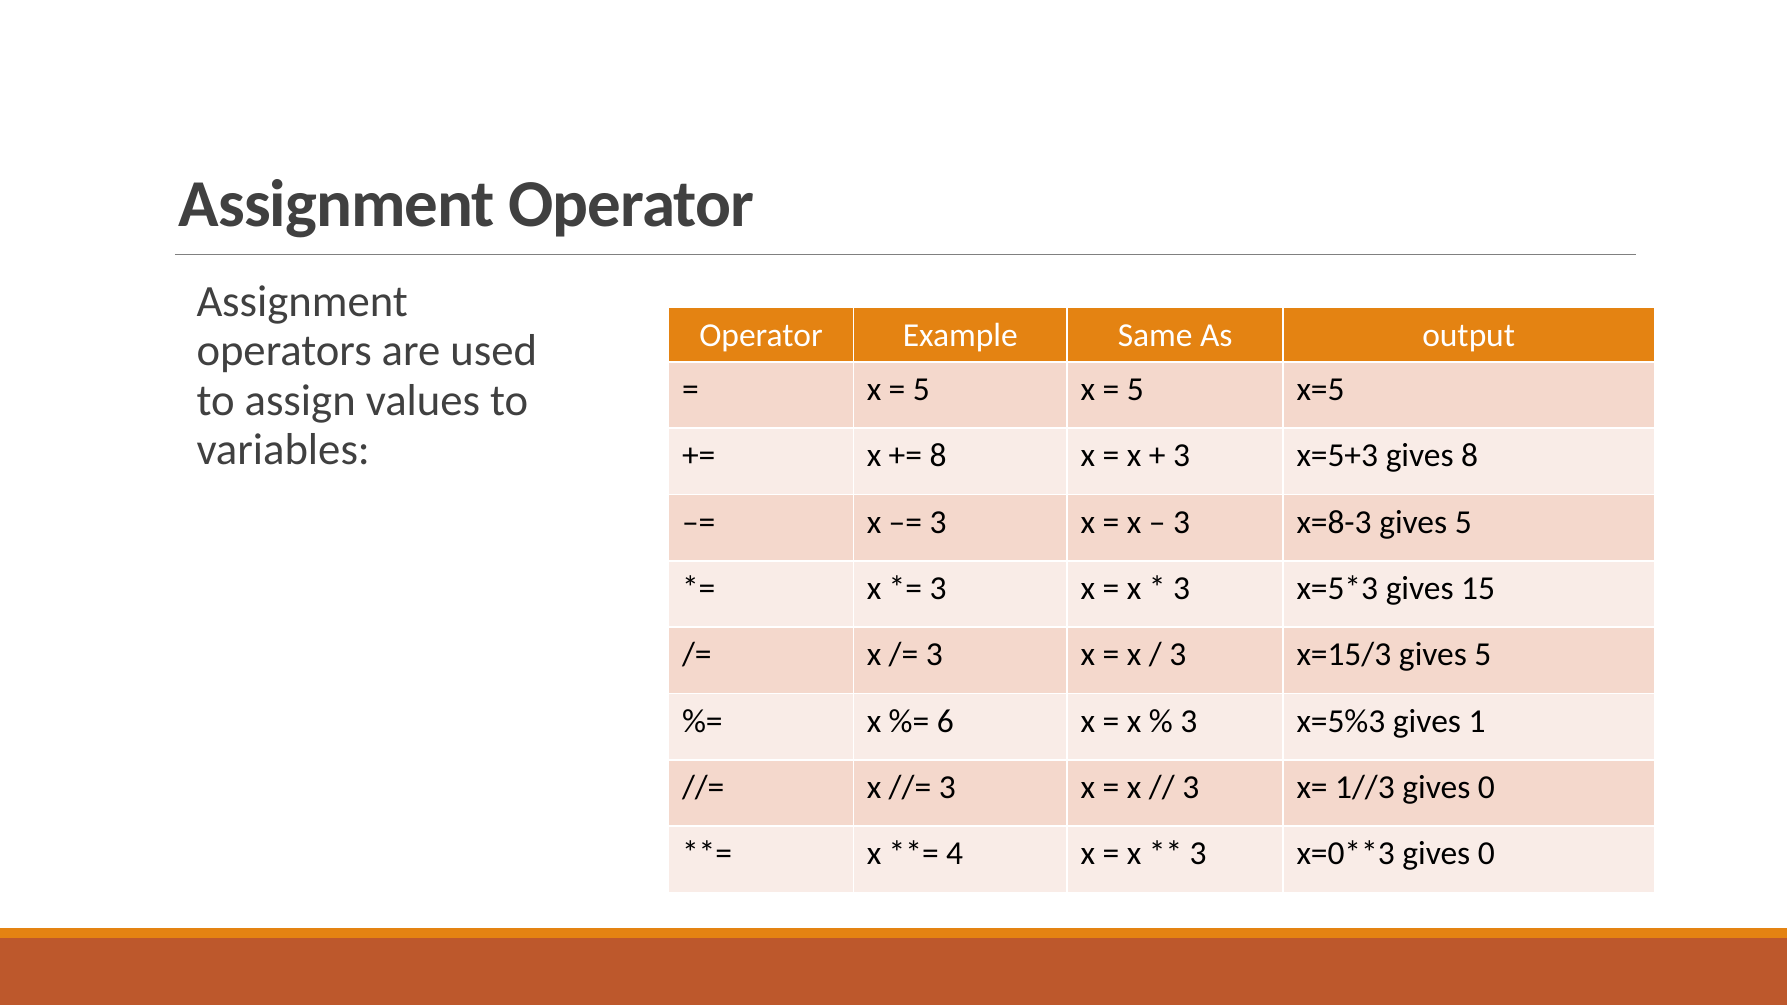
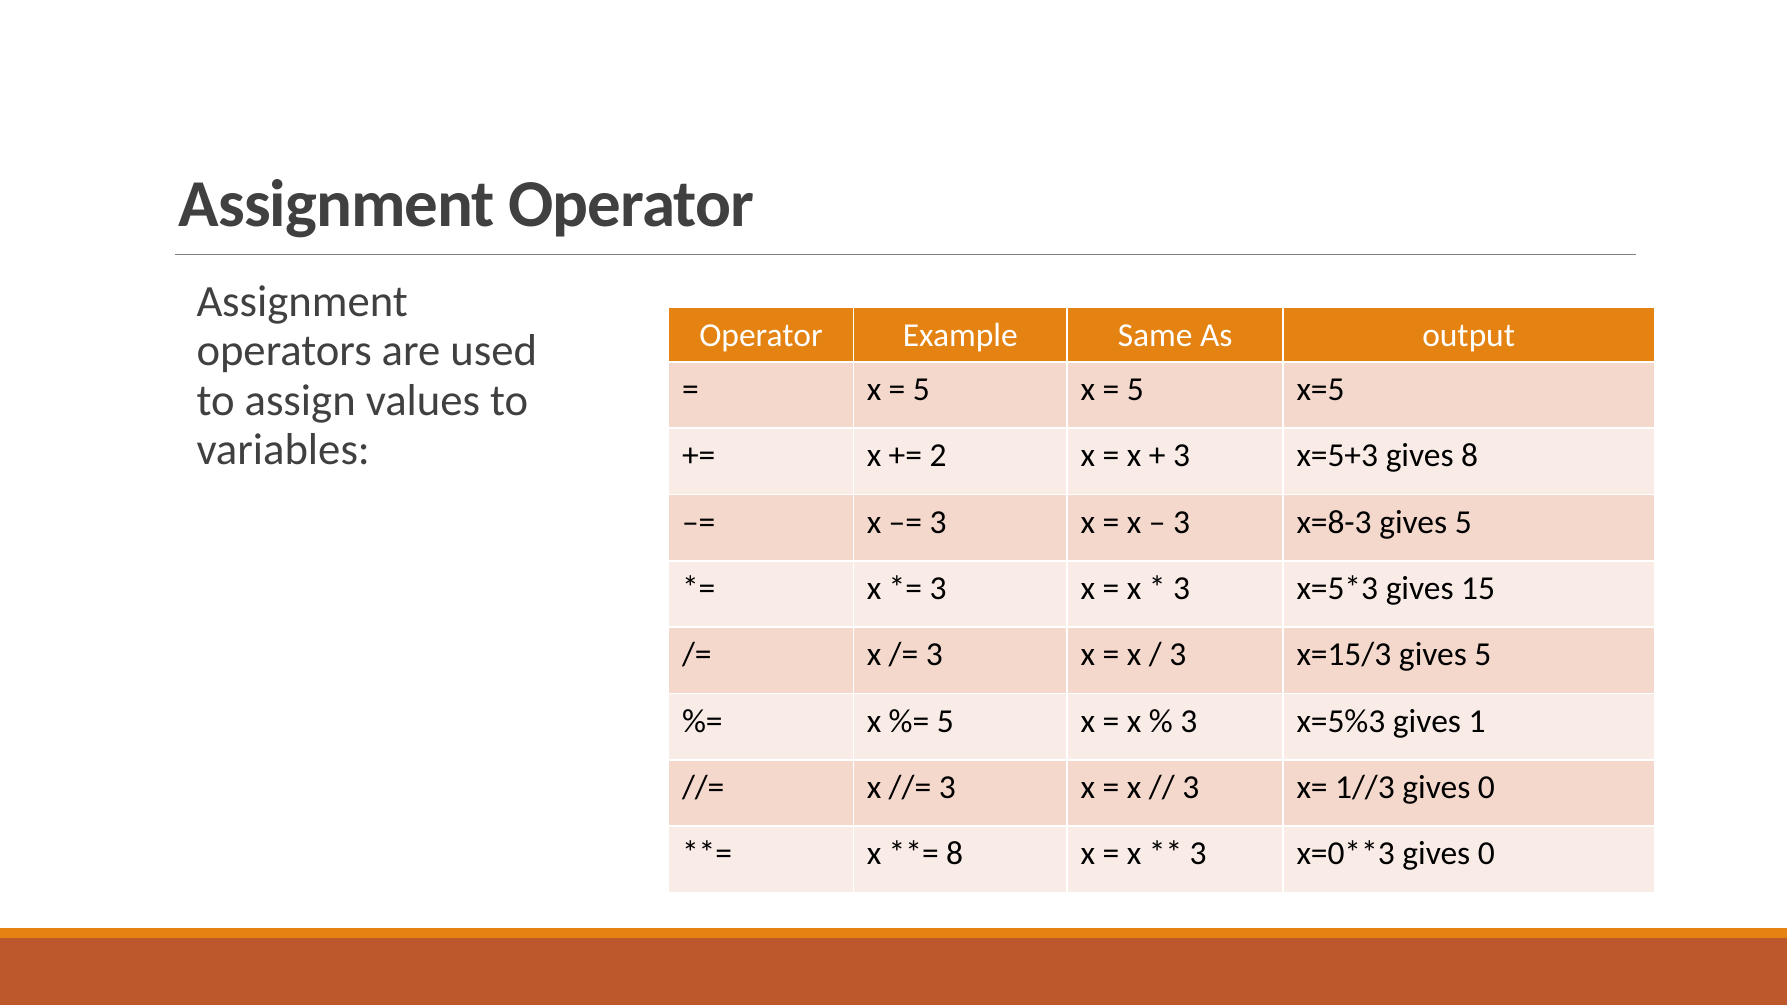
8 at (938, 456): 8 -> 2
6 at (945, 721): 6 -> 5
4 at (955, 854): 4 -> 8
